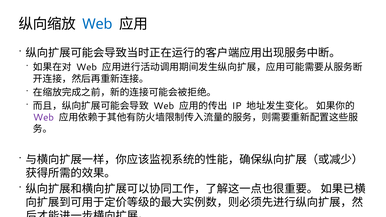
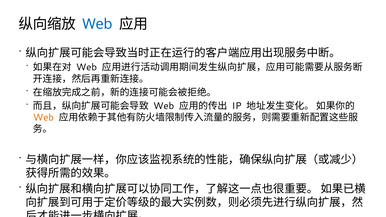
Web at (43, 118) colour: purple -> orange
